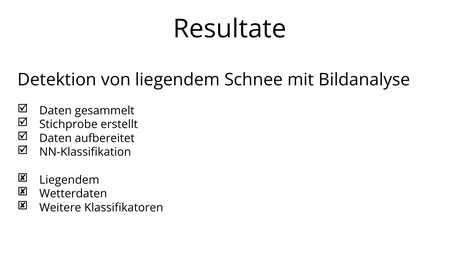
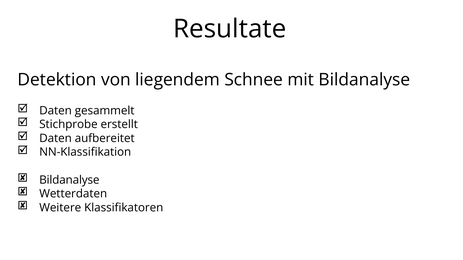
Liegendem at (69, 180): Liegendem -> Bildanalyse
